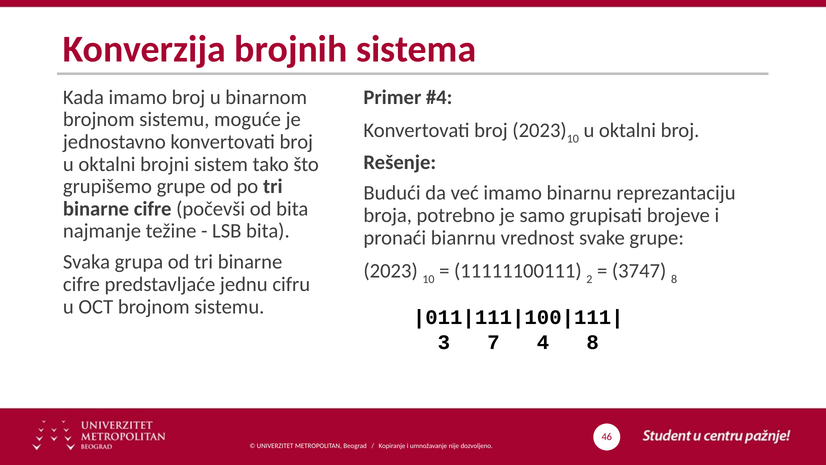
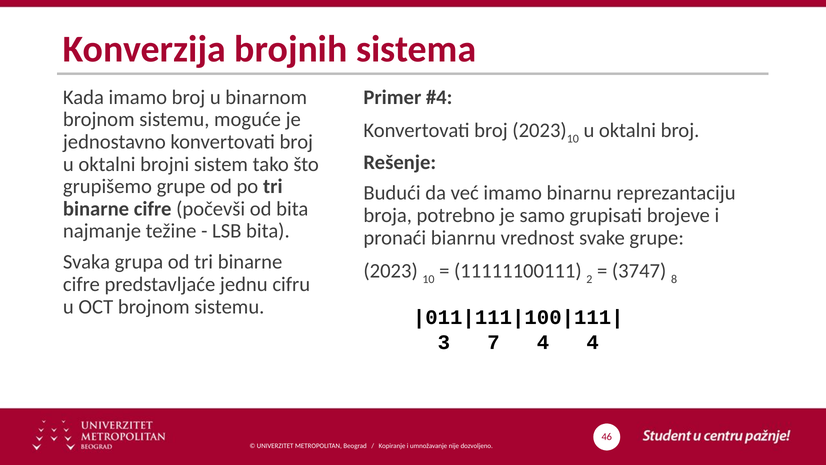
4 8: 8 -> 4
